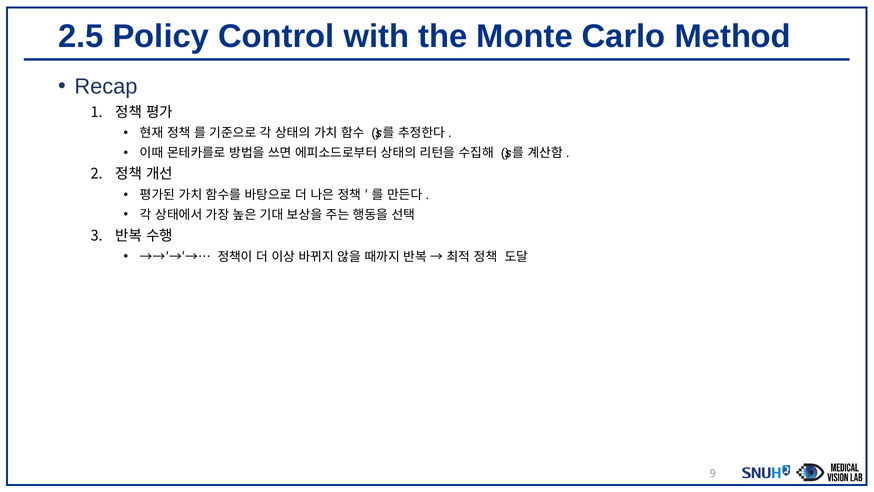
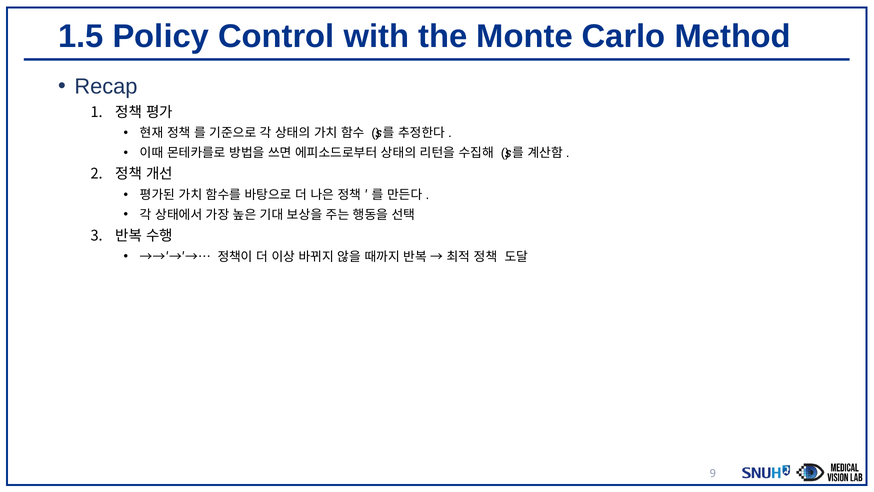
2.5: 2.5 -> 1.5
